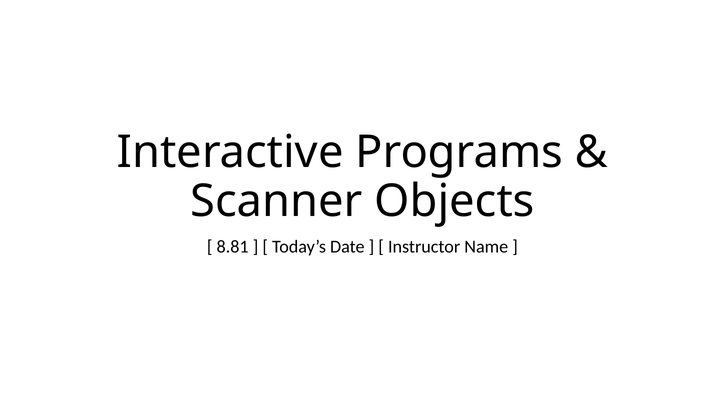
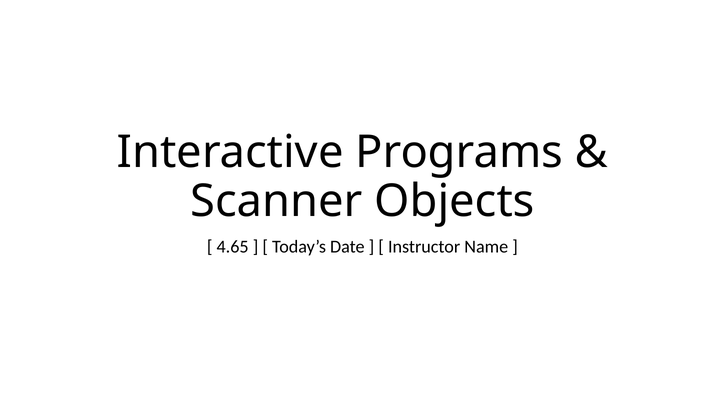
8.81: 8.81 -> 4.65
